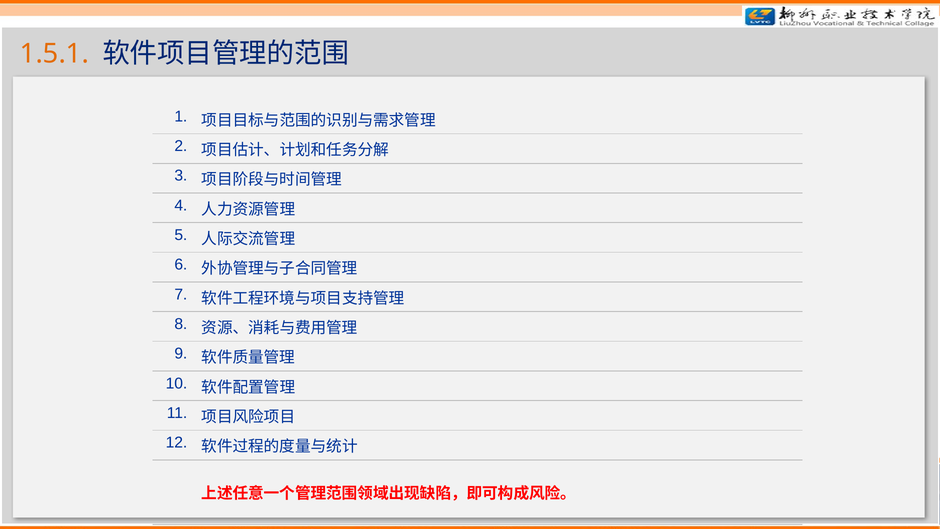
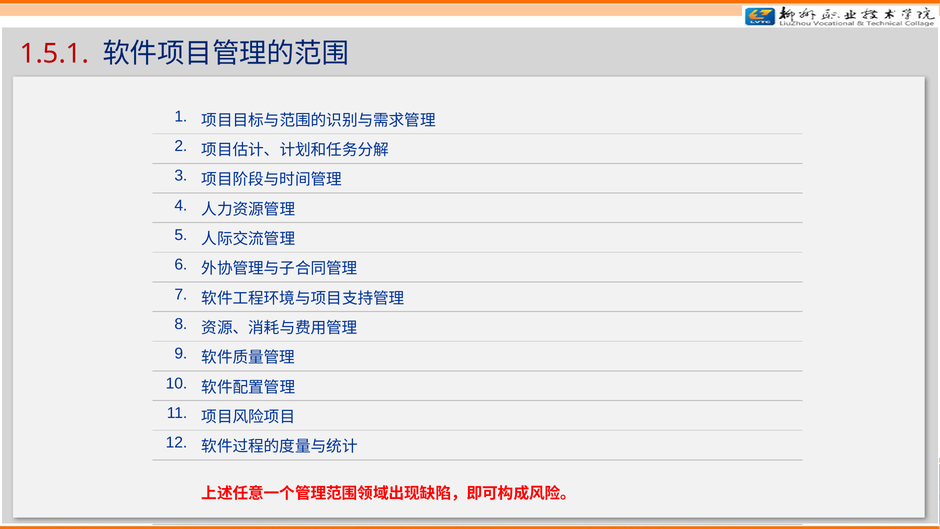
1.5.1 colour: orange -> red
